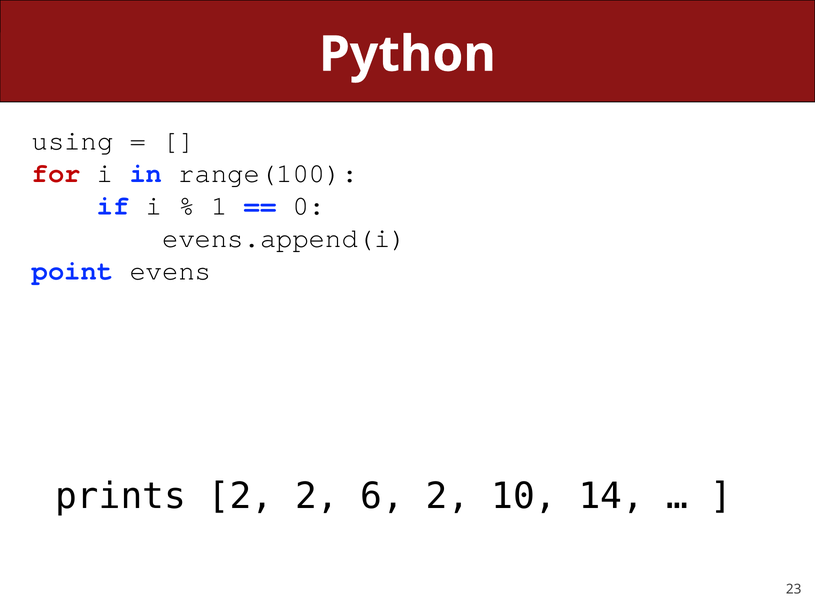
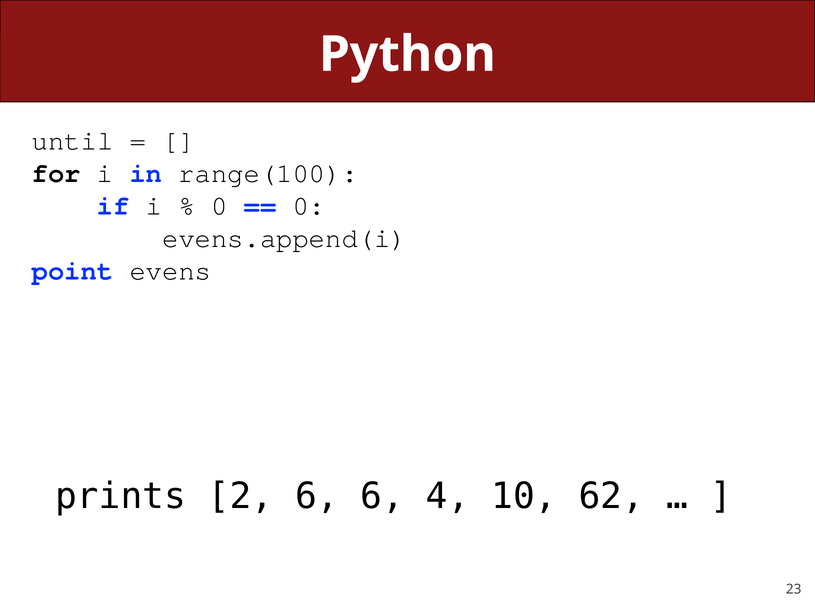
using: using -> until
for colour: red -> black
1 at (219, 206): 1 -> 0
2 2: 2 -> 6
6 2: 2 -> 4
14: 14 -> 62
